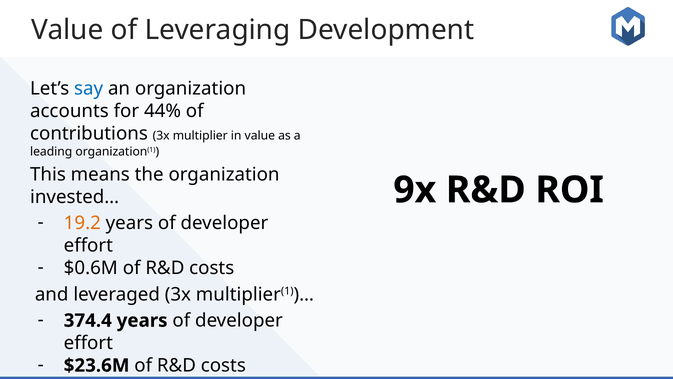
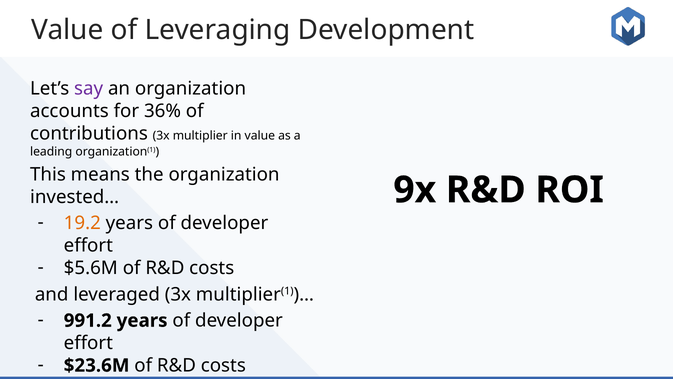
say colour: blue -> purple
44%: 44% -> 36%
$0.6M: $0.6M -> $5.6M
374.4: 374.4 -> 991.2
